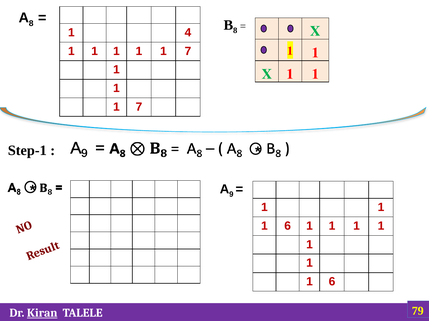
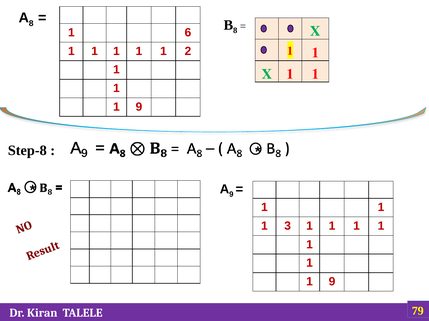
4: 4 -> 6
7 at (188, 51): 7 -> 2
7 at (139, 107): 7 -> 9
Step-1: Step-1 -> Step-8
6 at (288, 226): 6 -> 3
6 at (332, 282): 6 -> 9
Kiran underline: present -> none
